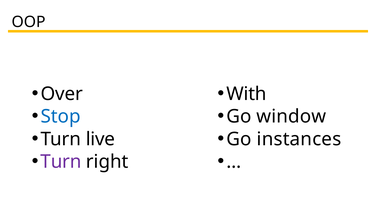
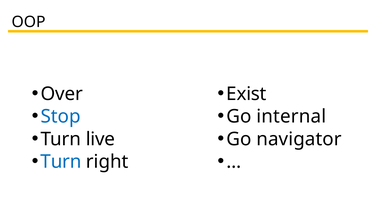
With: With -> Exist
window: window -> internal
instances: instances -> navigator
Turn at (61, 161) colour: purple -> blue
